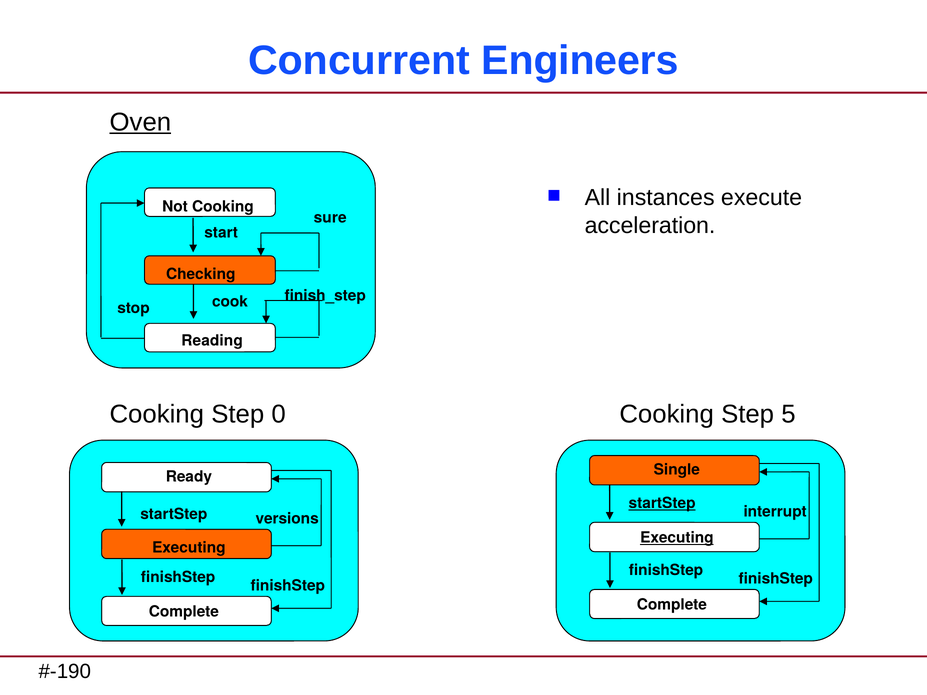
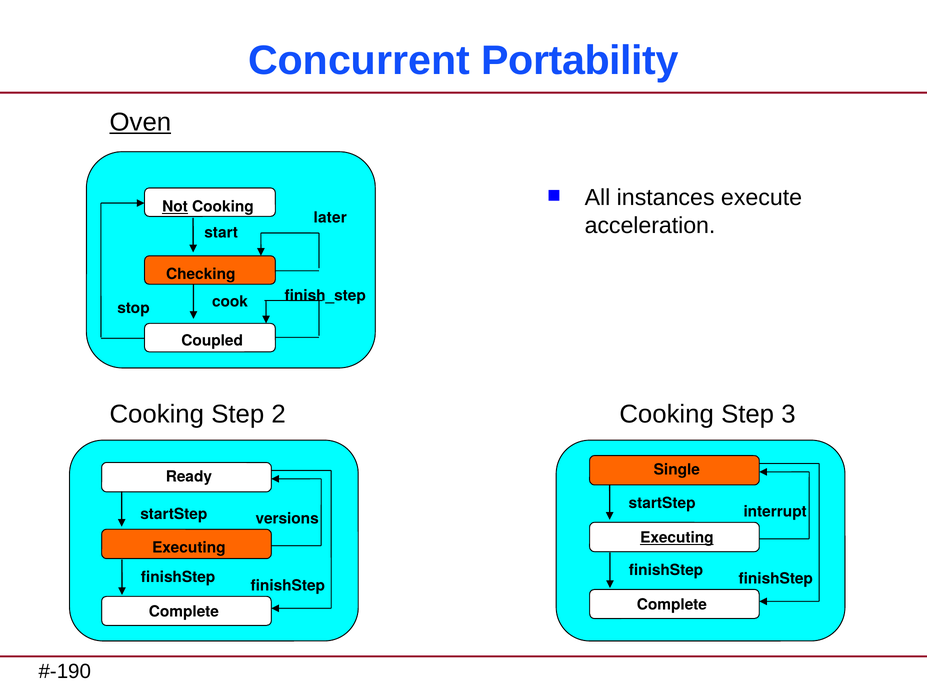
Engineers: Engineers -> Portability
Not underline: none -> present
sure: sure -> later
Reading: Reading -> Coupled
0: 0 -> 2
5: 5 -> 3
startStep at (662, 504) underline: present -> none
